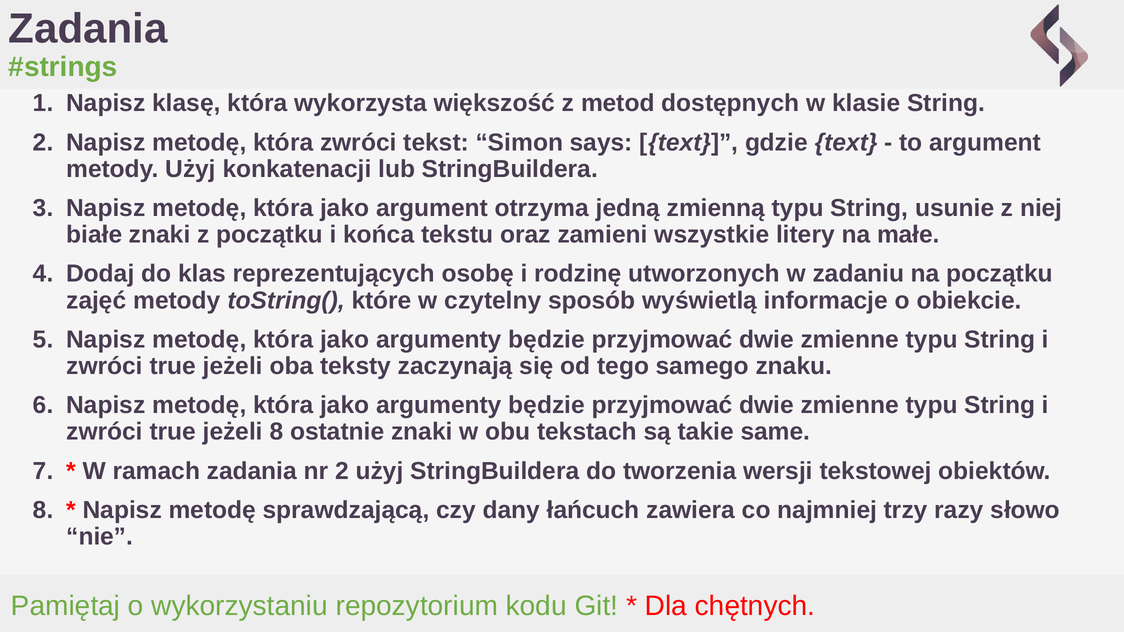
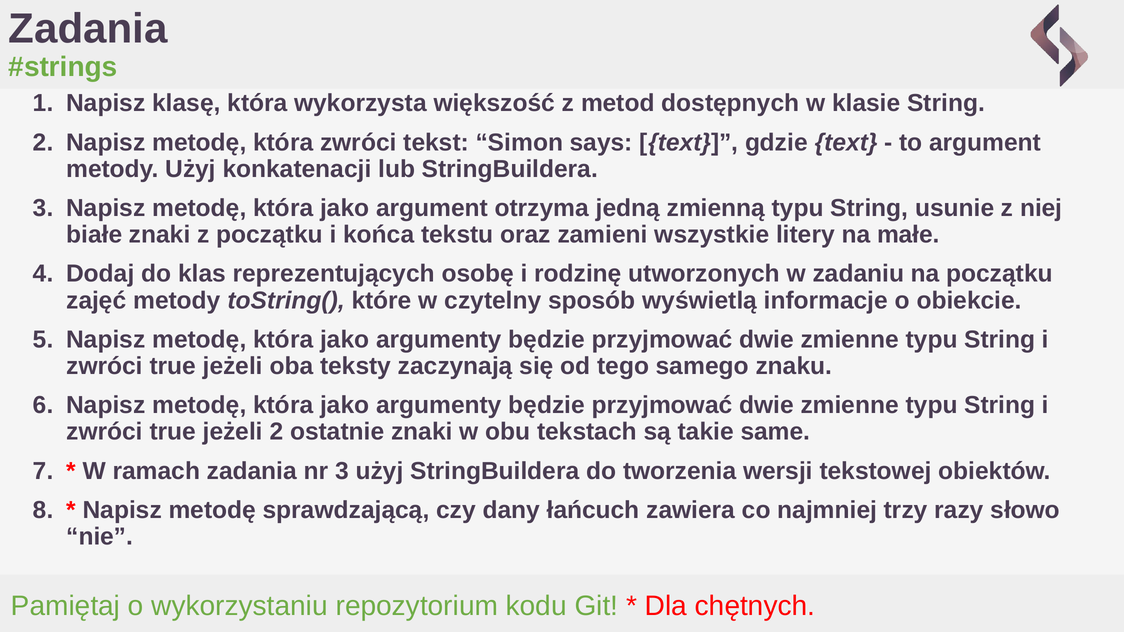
jeżeli 8: 8 -> 2
nr 2: 2 -> 3
